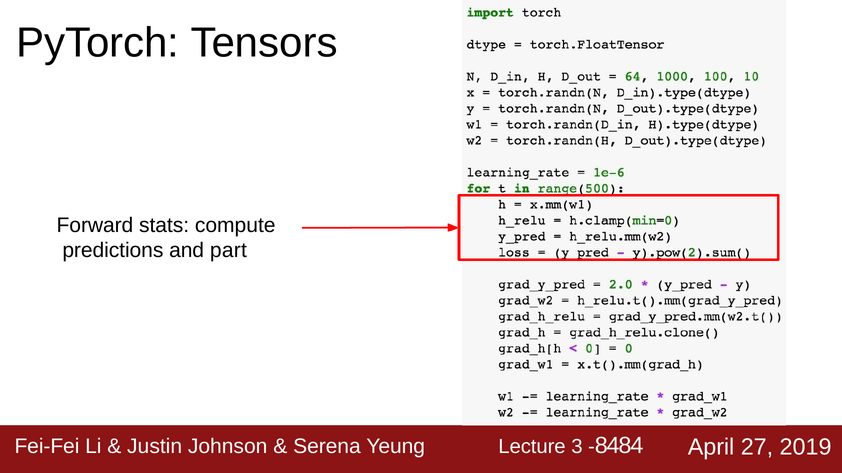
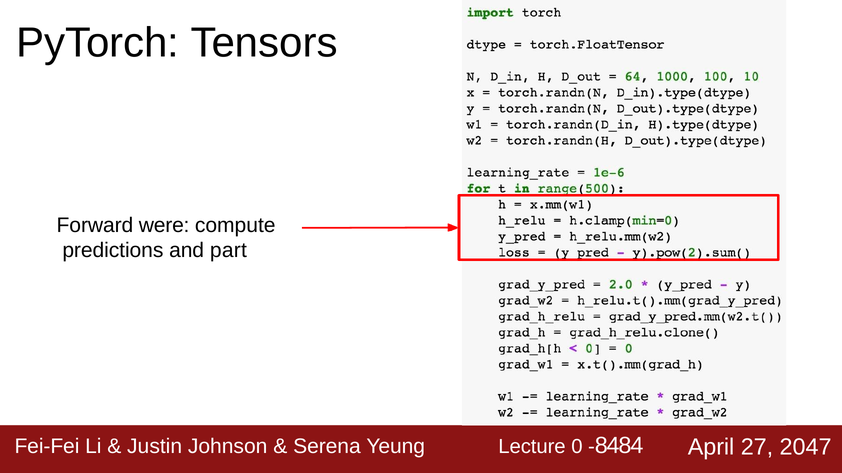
stats: stats -> were
3: 3 -> 0
2019: 2019 -> 2047
